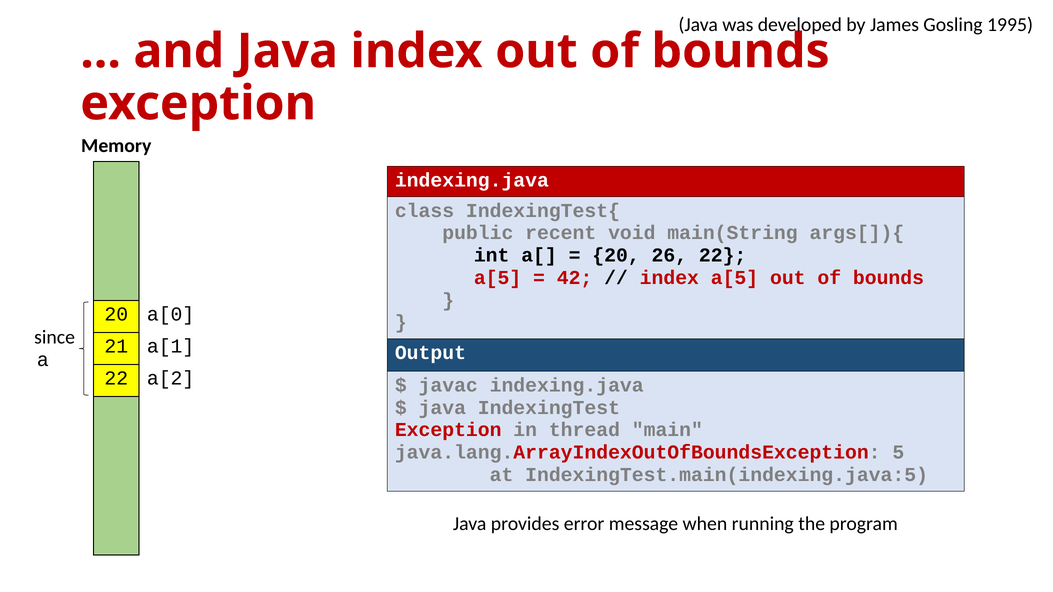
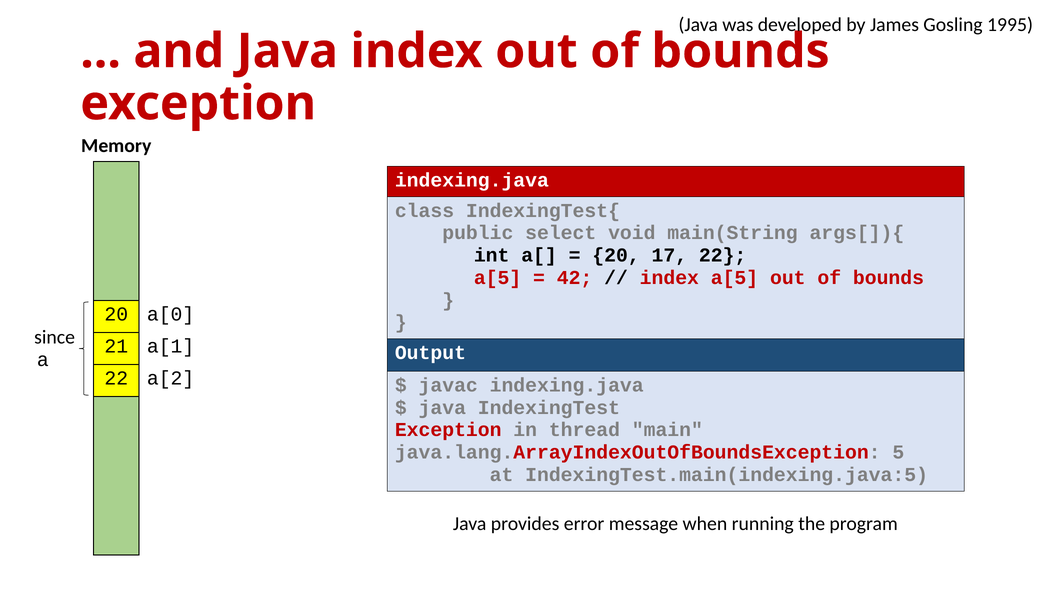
recent: recent -> select
26: 26 -> 17
